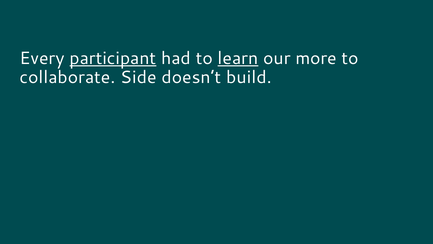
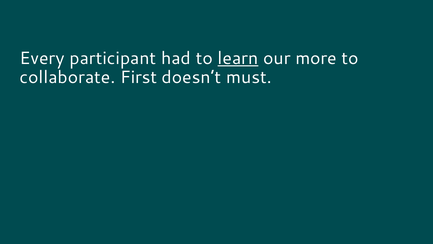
participant underline: present -> none
Side: Side -> First
build: build -> must
